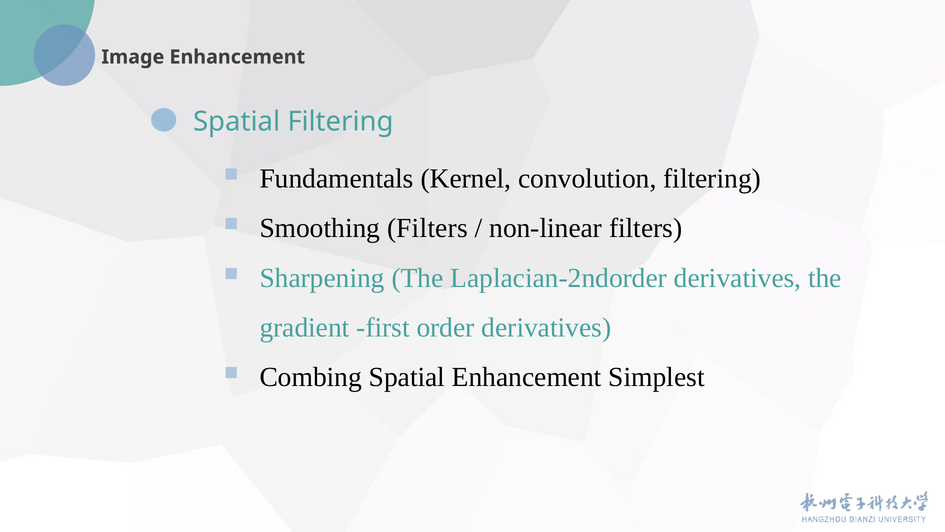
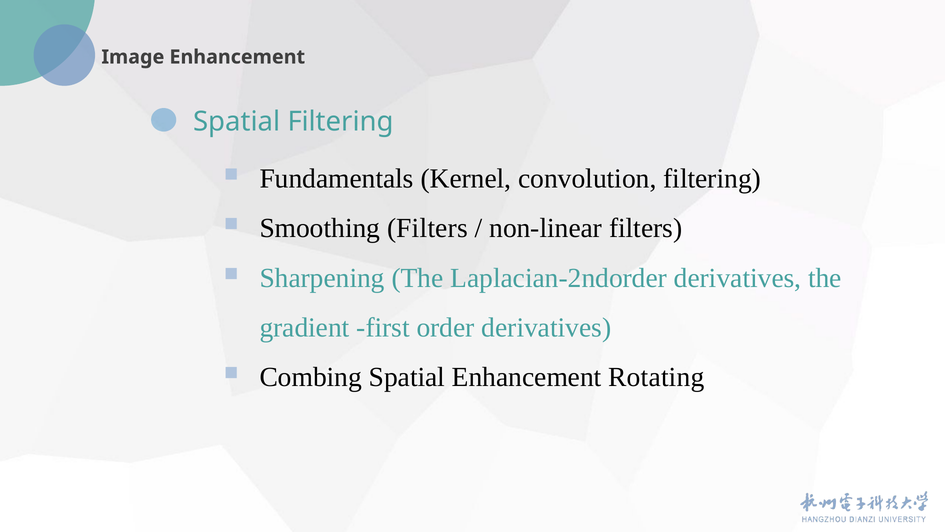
Simplest: Simplest -> Rotating
